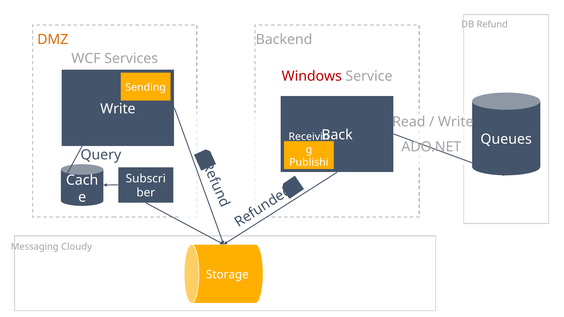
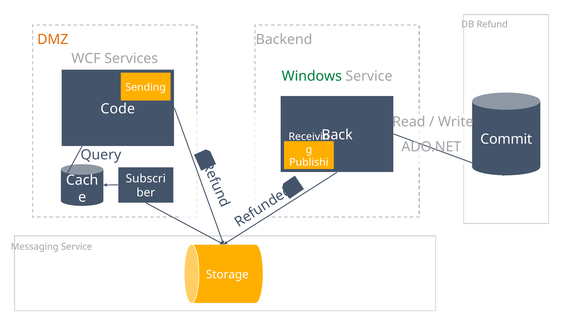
Windows colour: red -> green
Write at (118, 109): Write -> Code
Queues: Queues -> Commit
Messaging Cloudy: Cloudy -> Service
